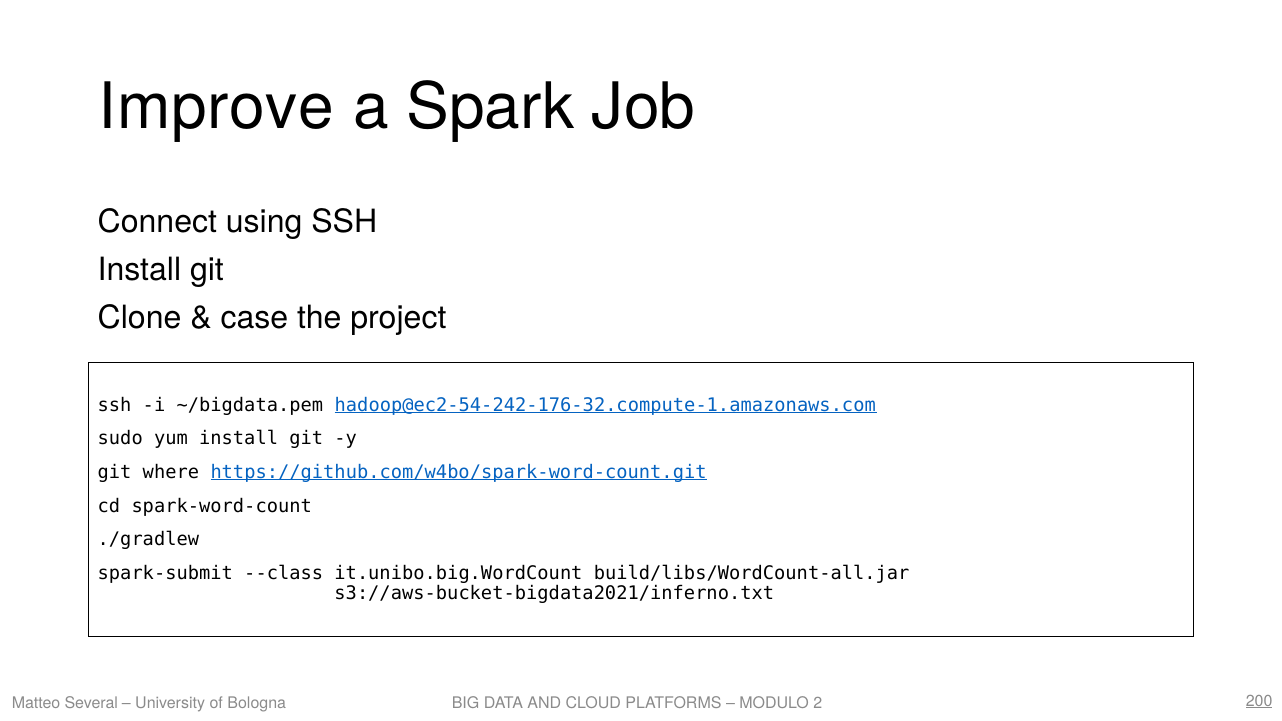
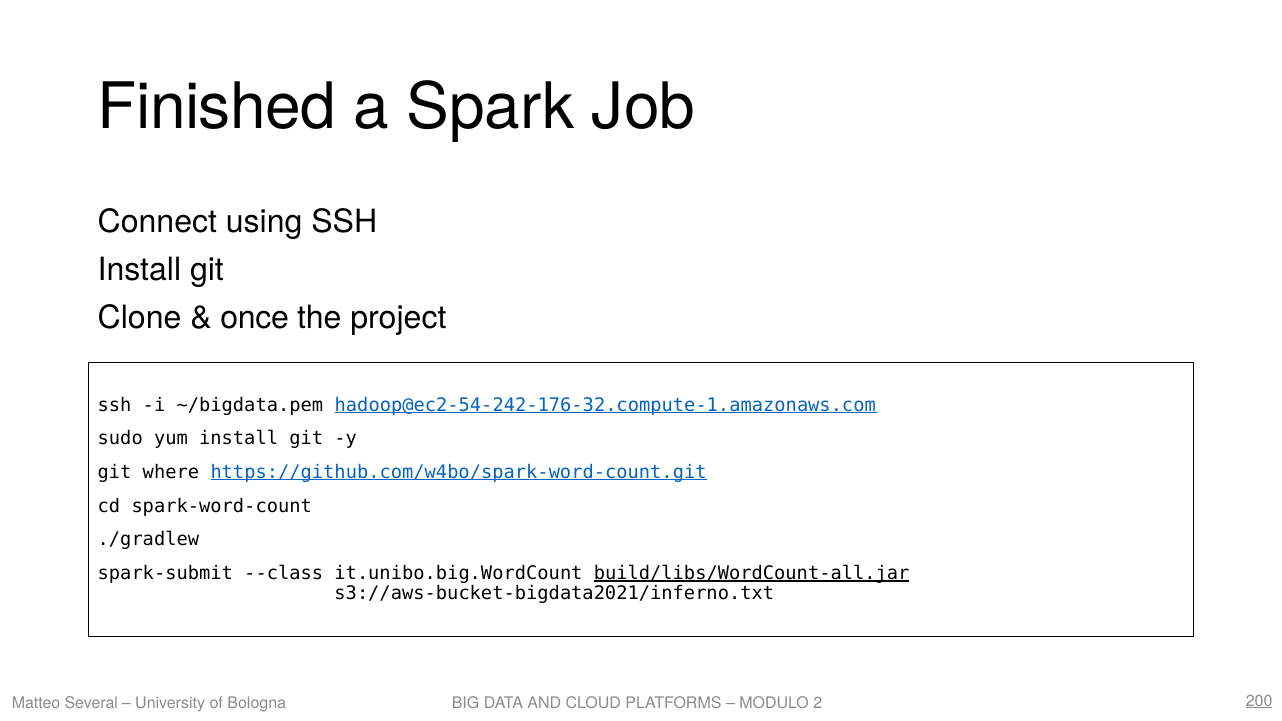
Improve: Improve -> Finished
case: case -> once
build/libs/WordCount-all.jar underline: none -> present
